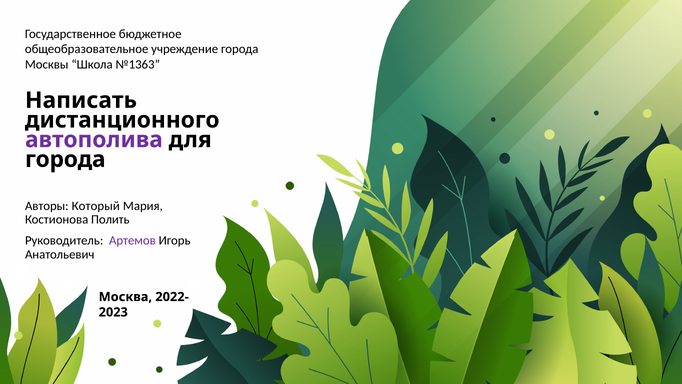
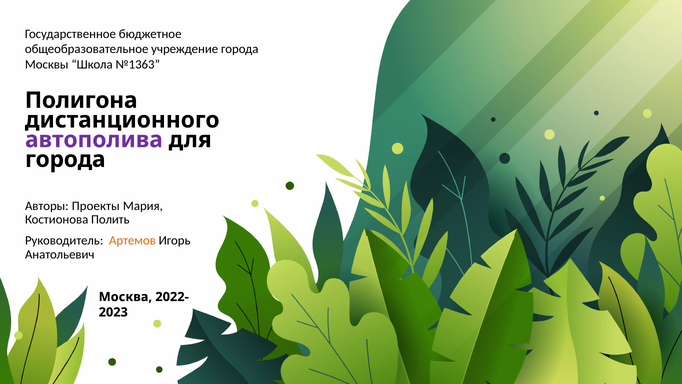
Написать: Написать -> Полигона
Который: Который -> Проекты
Артемов colour: purple -> orange
